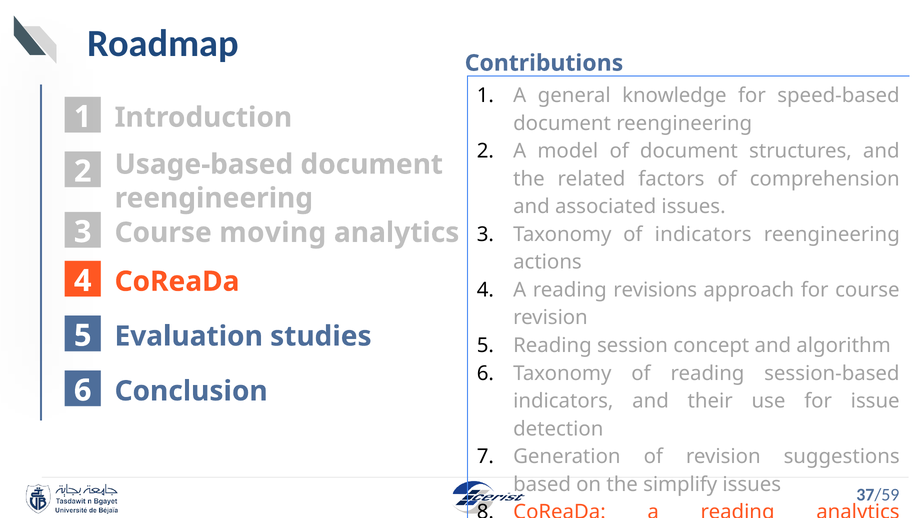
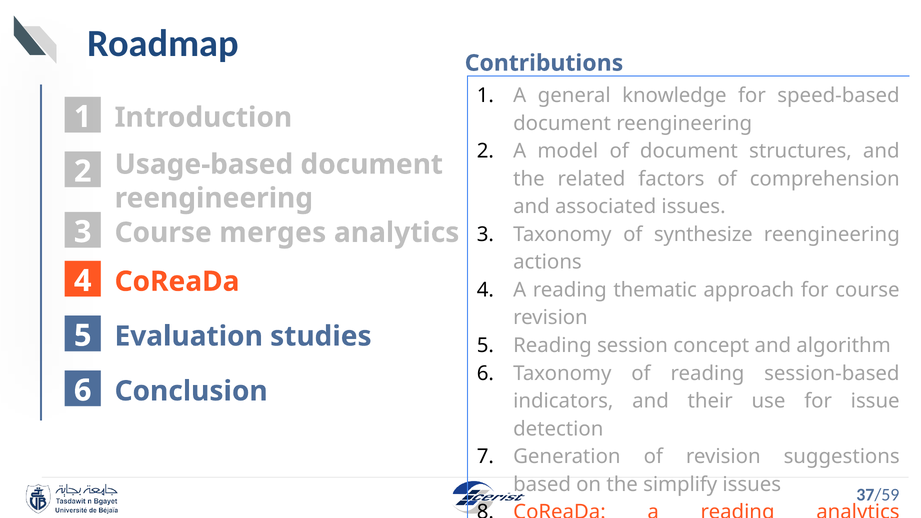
moving: moving -> merges
of indicators: indicators -> synthesize
revisions: revisions -> thematic
